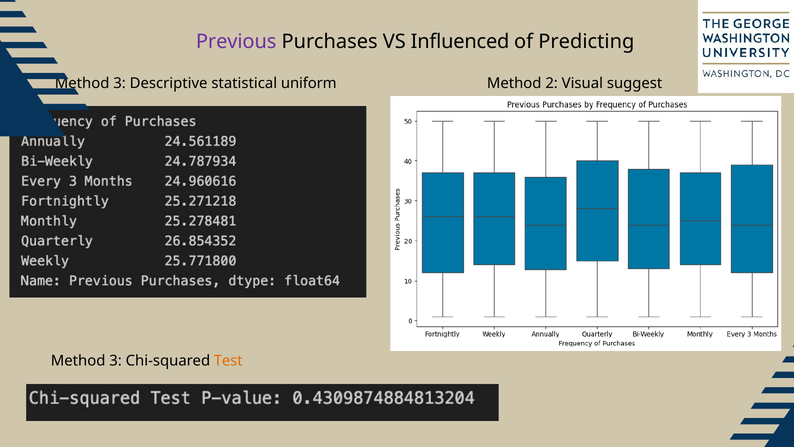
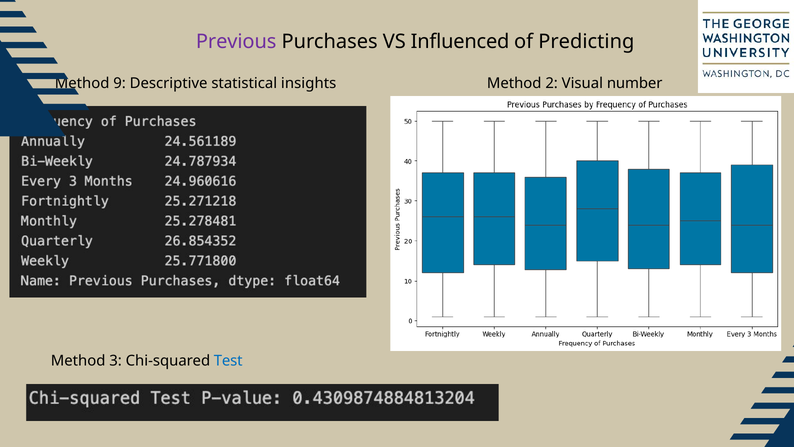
3 at (120, 83): 3 -> 9
uniform: uniform -> insights
suggest: suggest -> number
Test colour: orange -> blue
